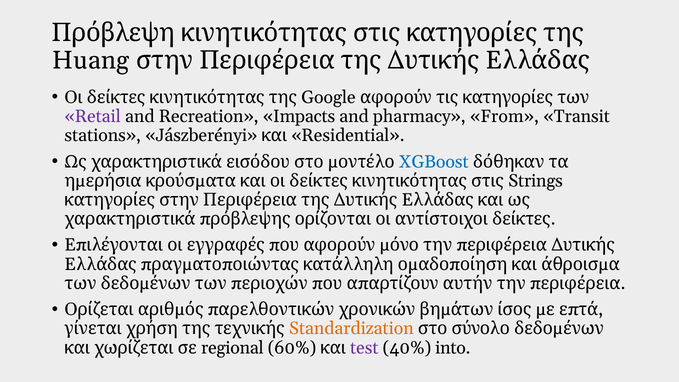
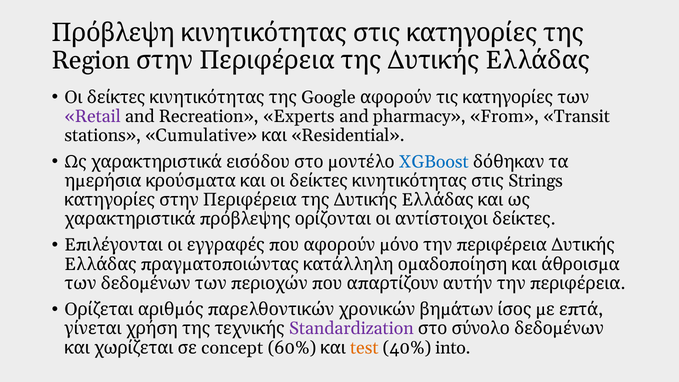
Huang: Huang -> Region
Impacts: Impacts -> Experts
Jászberényi: Jászberényi -> Cumulative
Standardization colour: orange -> purple
regional: regional -> concept
test colour: purple -> orange
